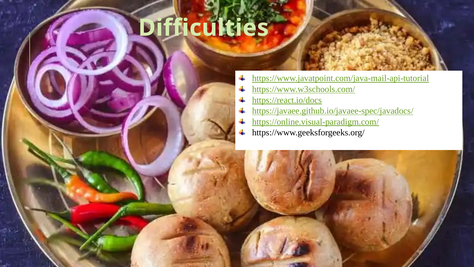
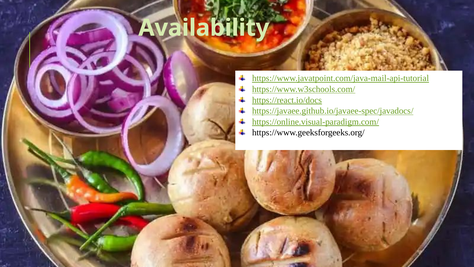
Difficulties: Difficulties -> Availability
